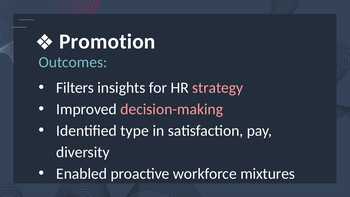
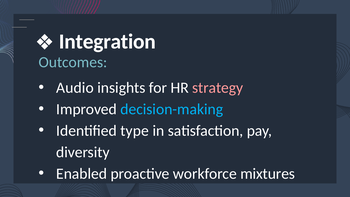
Promotion: Promotion -> Integration
Filters: Filters -> Audio
decision-making colour: pink -> light blue
